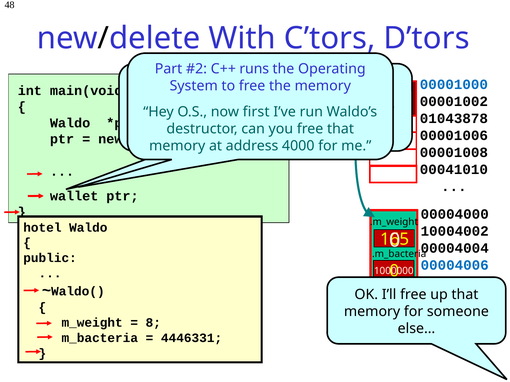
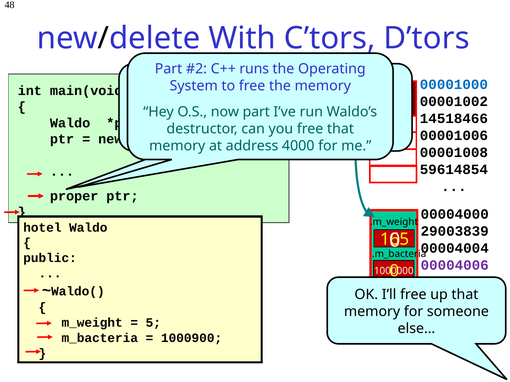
first at (256, 112): first -> part
01043878: 01043878 -> 14518466
00041010: 00041010 -> 59614854
wallet: wallet -> proper
10004002: 10004002 -> 29003839
00004006 colour: blue -> purple
8: 8 -> 5
4446331: 4446331 -> 1000900
